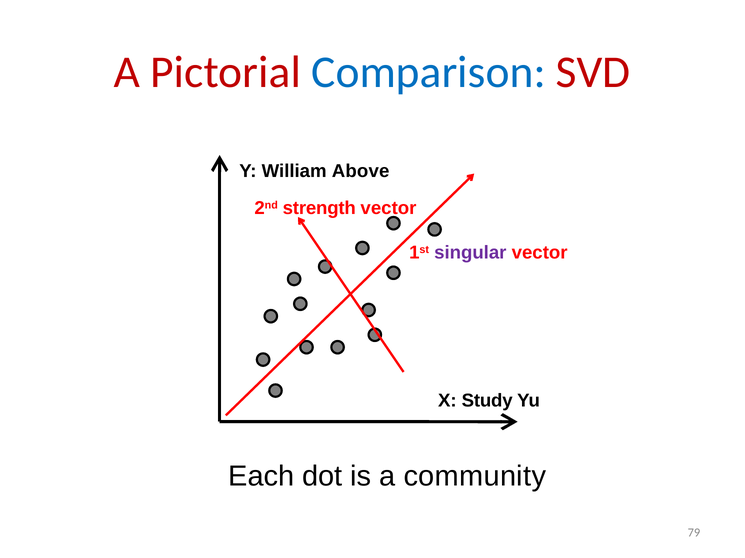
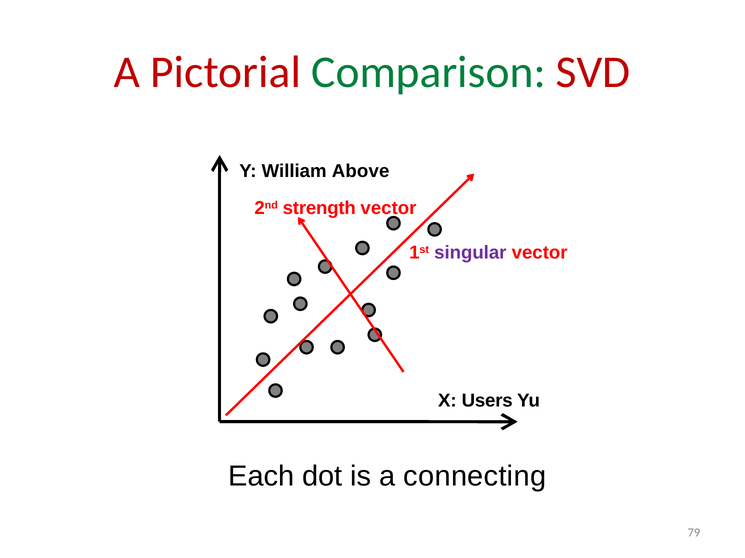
Comparison colour: blue -> green
Study: Study -> Users
community: community -> connecting
